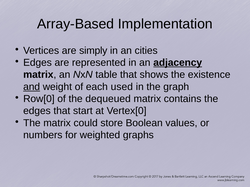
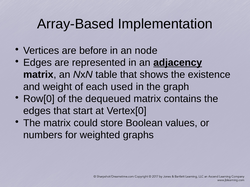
simply: simply -> before
cities: cities -> node
and underline: present -> none
